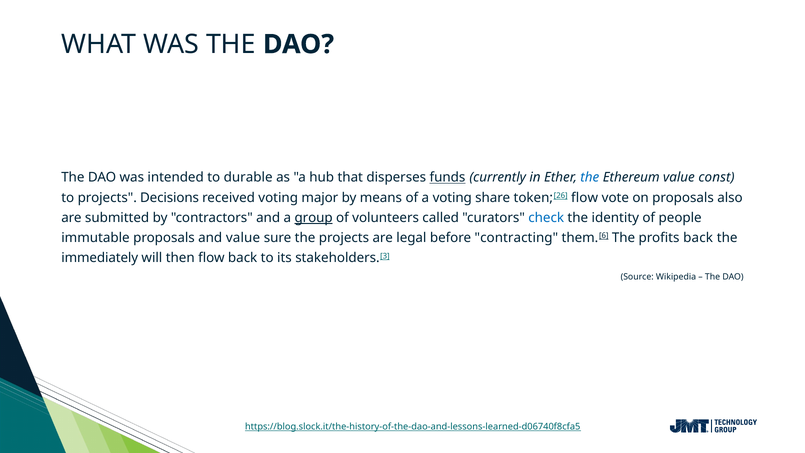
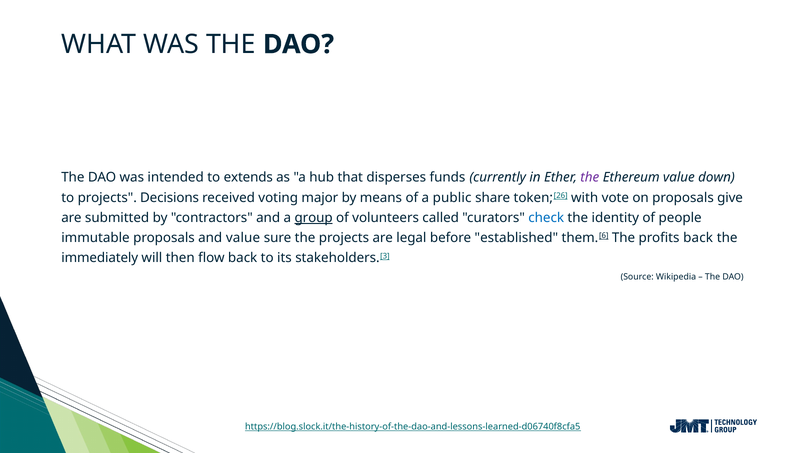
durable: durable -> extends
funds underline: present -> none
the at (590, 177) colour: blue -> purple
const: const -> down
a voting: voting -> public
token;[26 flow: flow -> with
also: also -> give
contracting: contracting -> established
